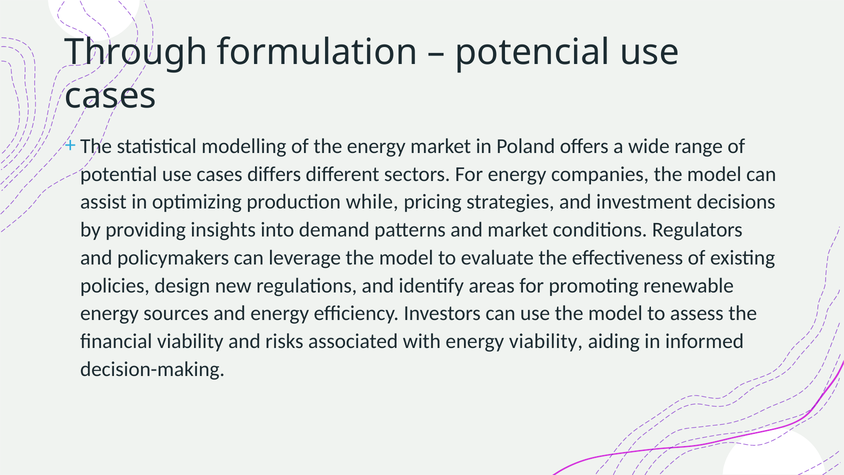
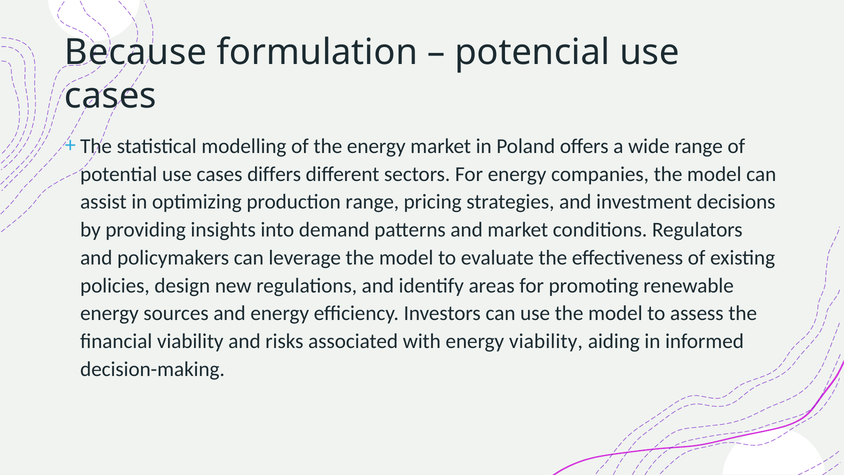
Through: Through -> Because
production while: while -> range
